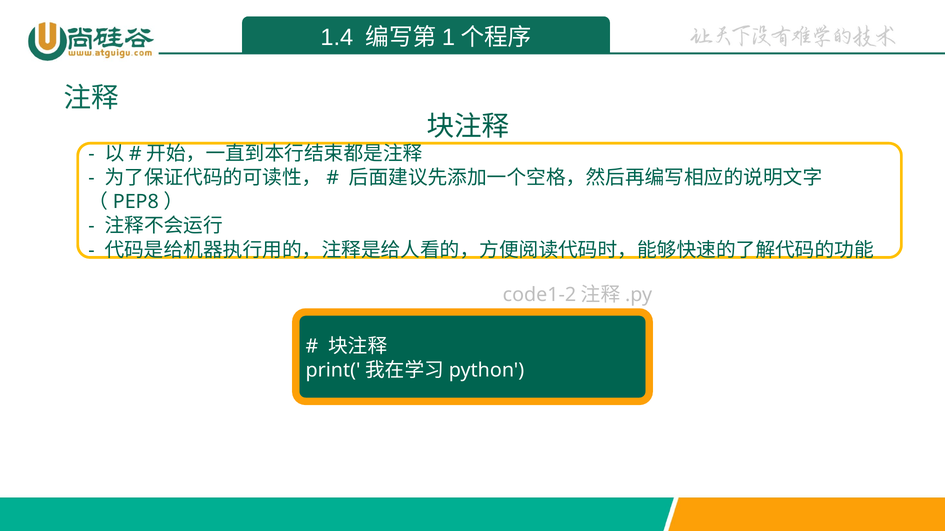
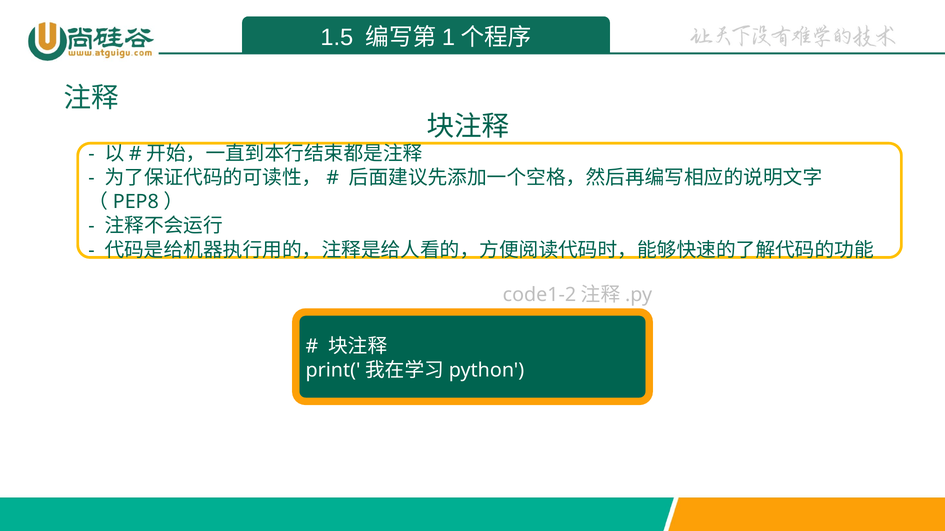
1.4: 1.4 -> 1.5
